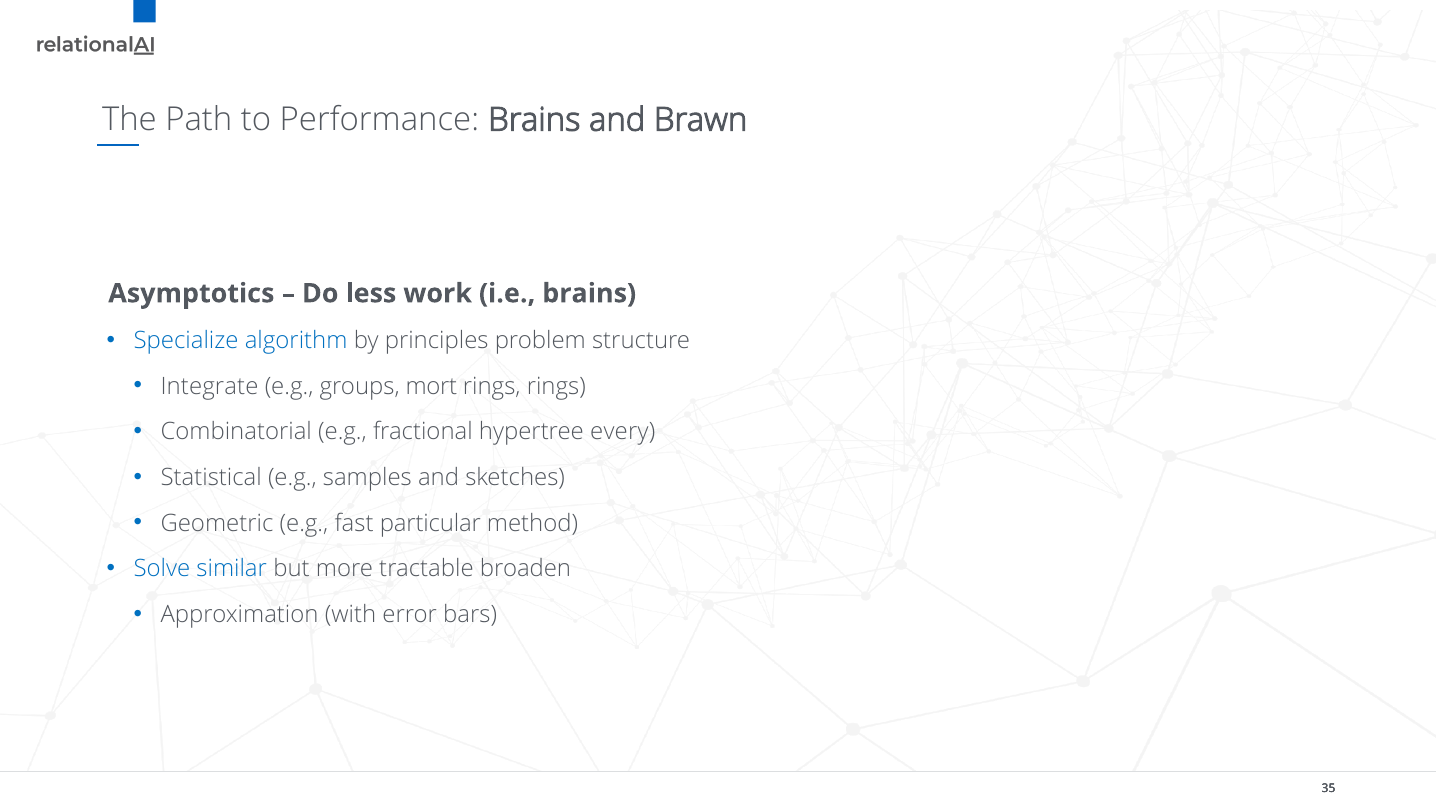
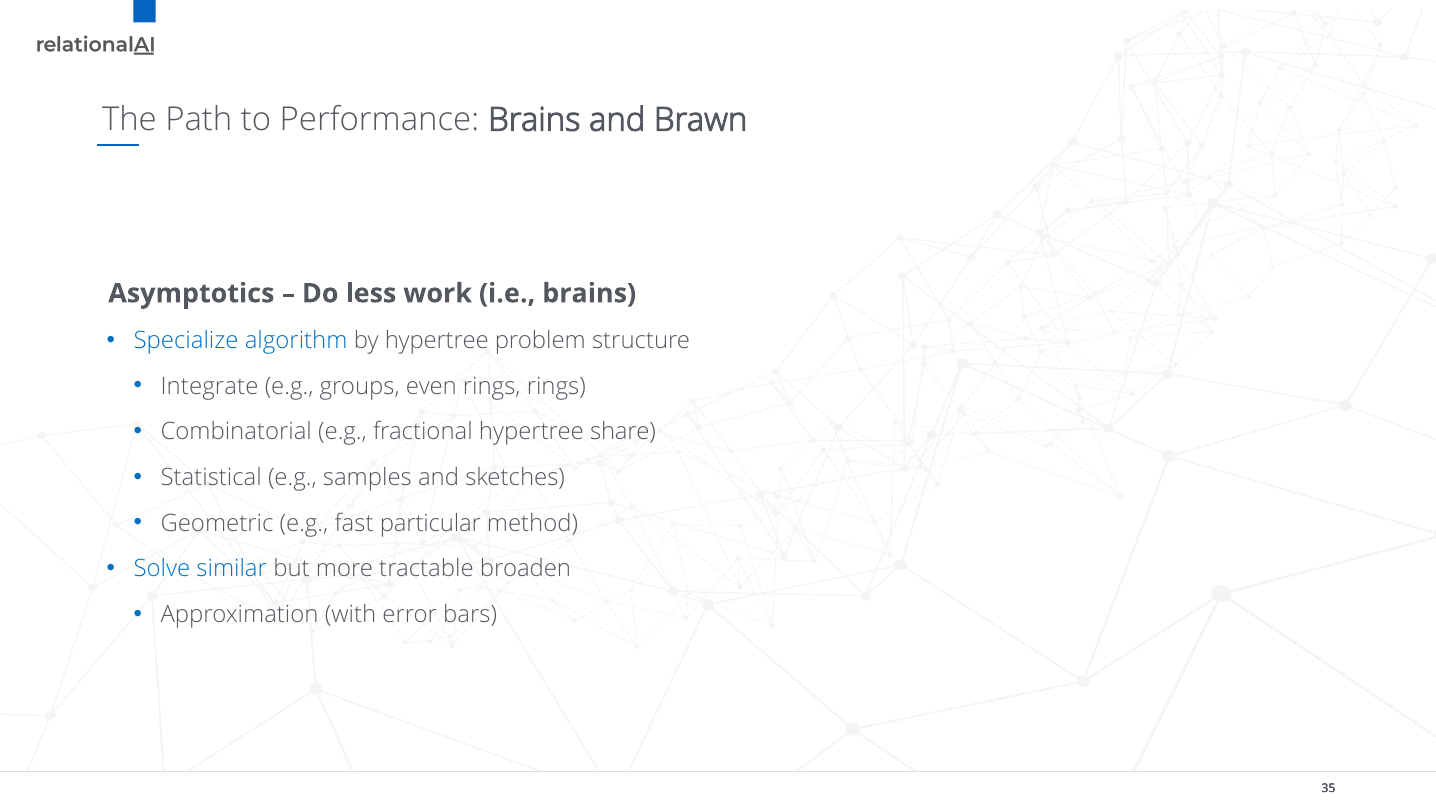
by principles: principles -> hypertree
mort: mort -> even
every: every -> share
